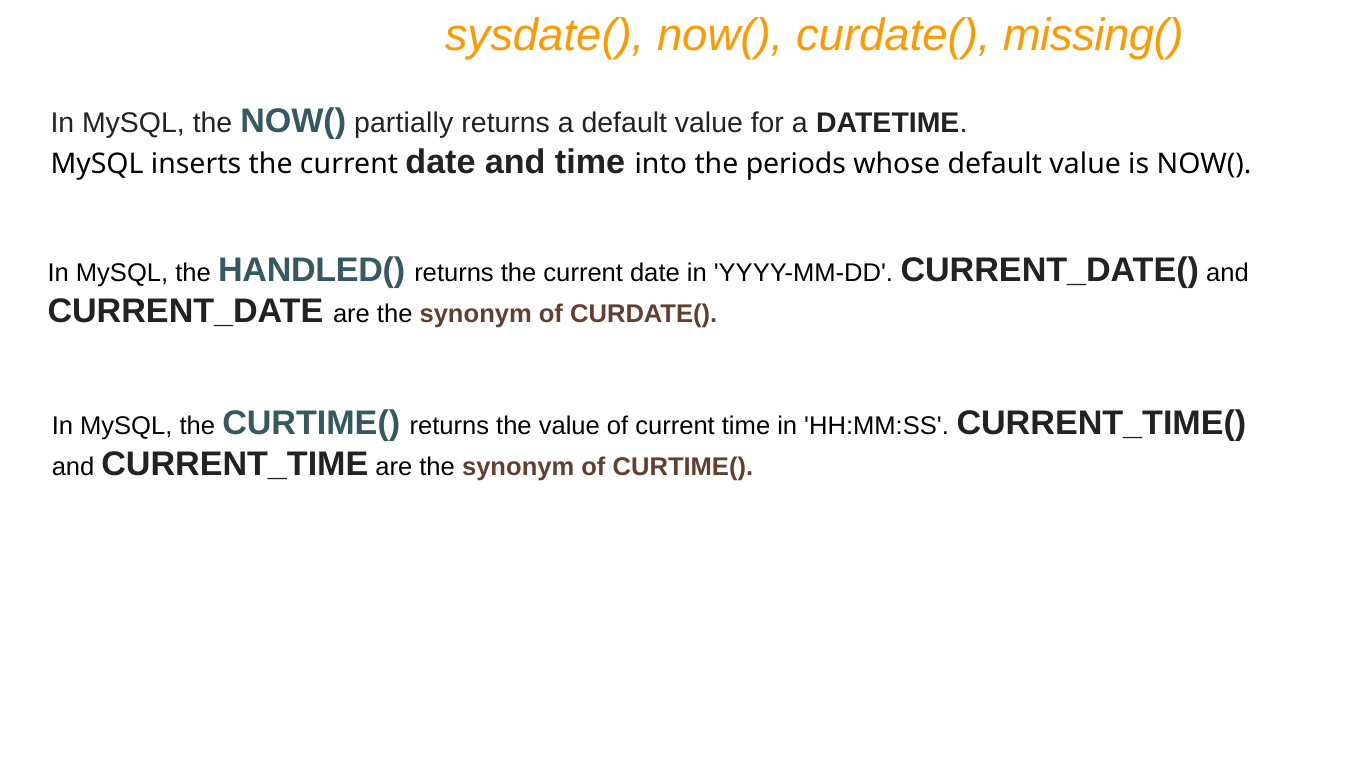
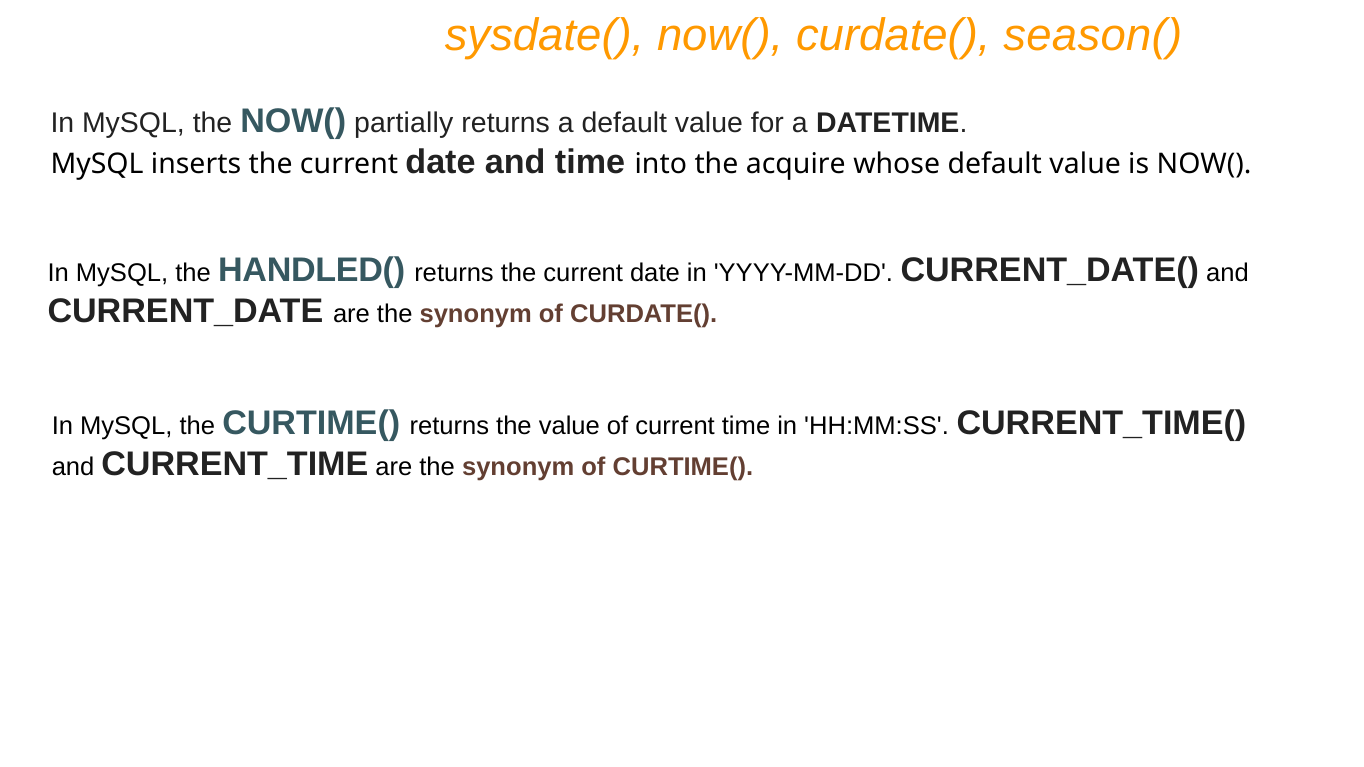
missing(: missing( -> season(
periods: periods -> acquire
